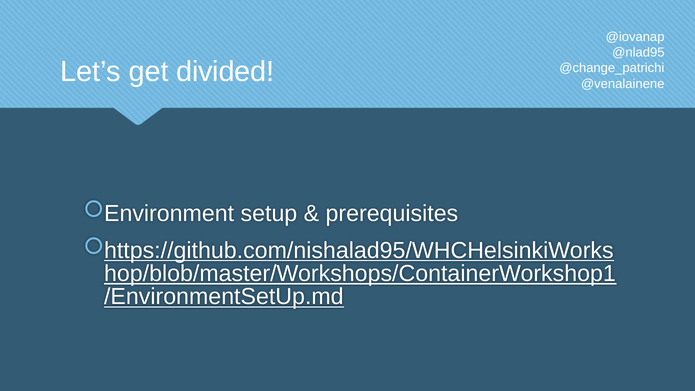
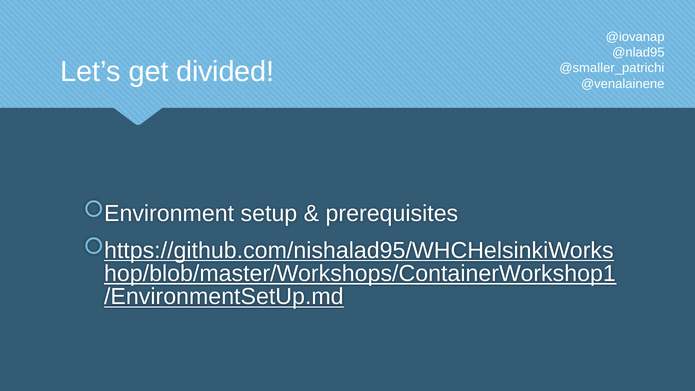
@change_patrichi: @change_patrichi -> @smaller_patrichi
